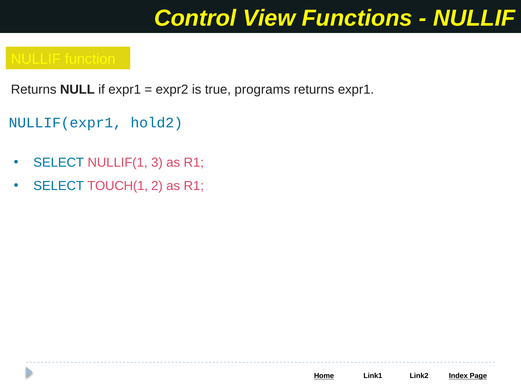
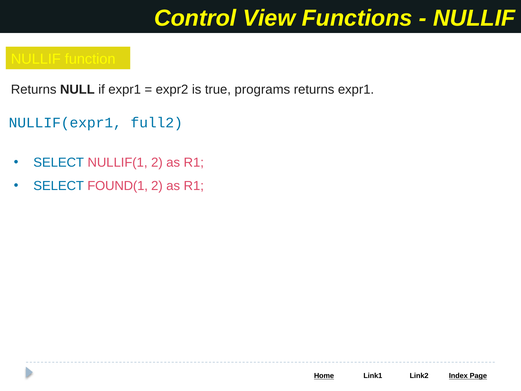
hold2: hold2 -> full2
NULLIF(1 3: 3 -> 2
TOUCH(1: TOUCH(1 -> FOUND(1
